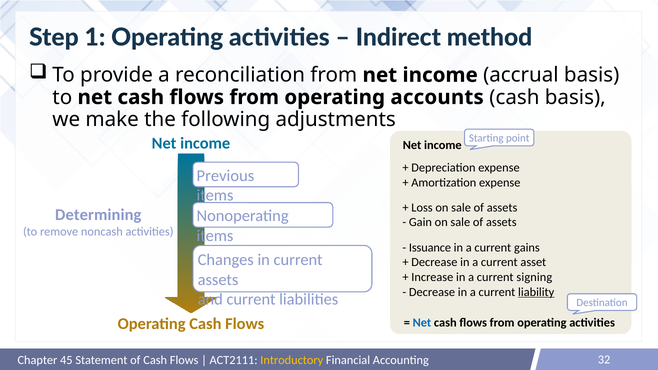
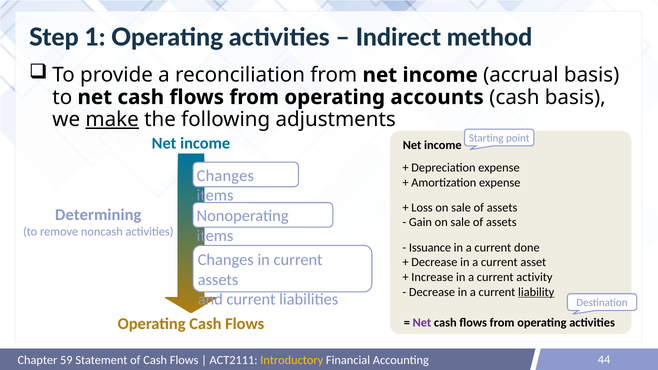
make underline: none -> present
Previous at (225, 176): Previous -> Changes
gains: gains -> done
signing: signing -> activity
Net at (422, 323) colour: blue -> purple
45: 45 -> 59
32: 32 -> 44
